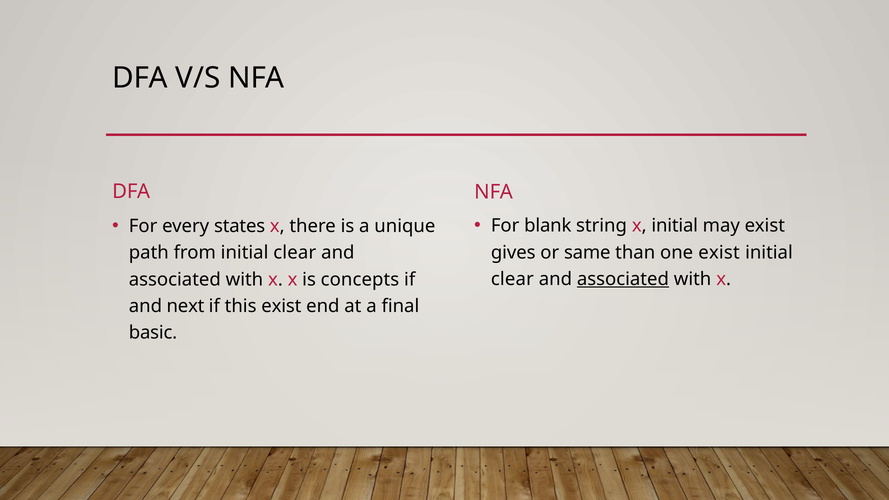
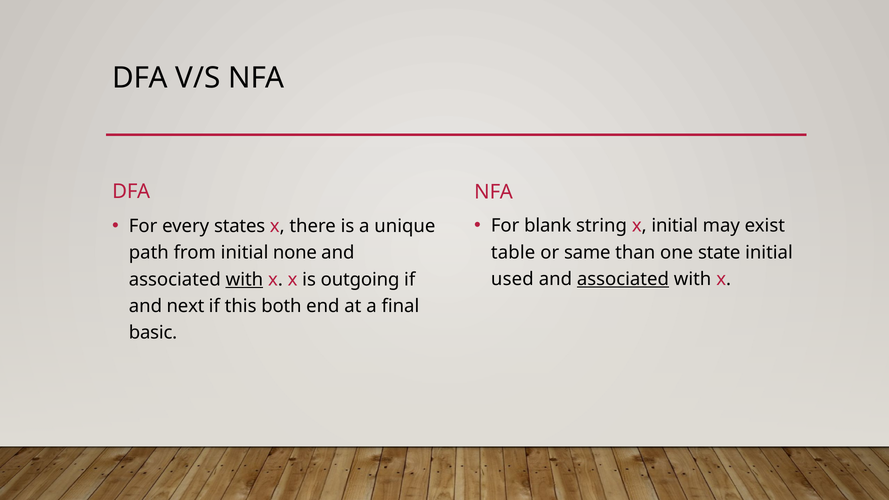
gives: gives -> table
one exist: exist -> state
from initial clear: clear -> none
clear at (512, 279): clear -> used
with at (244, 279) underline: none -> present
concepts: concepts -> outgoing
this exist: exist -> both
